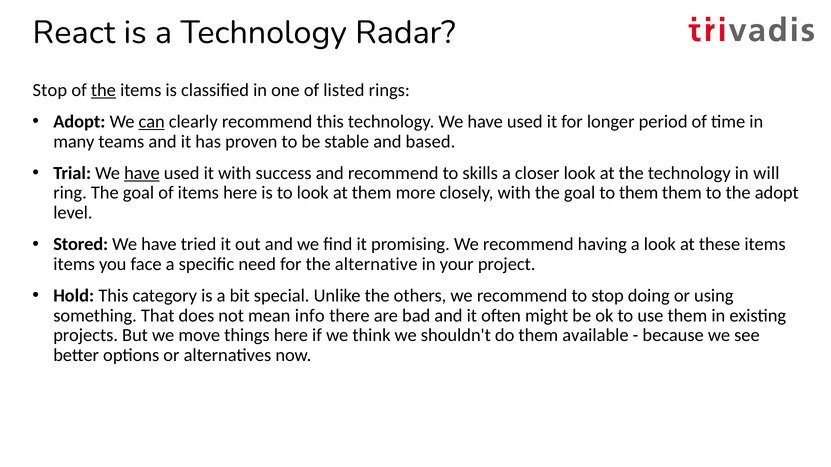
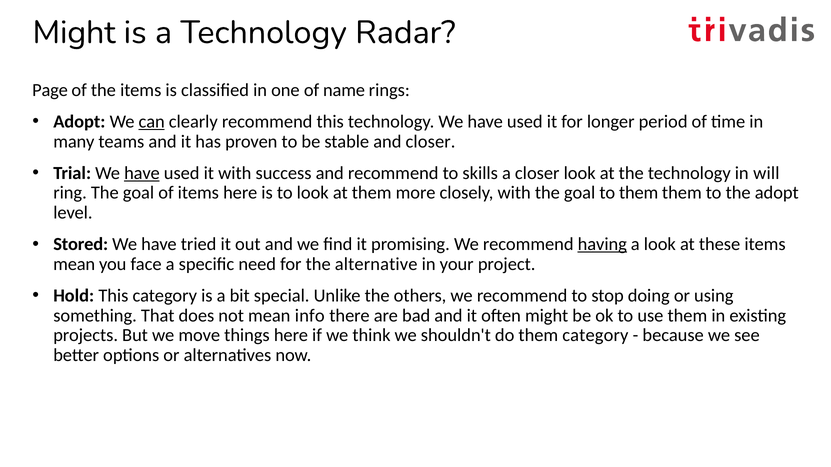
React at (74, 32): React -> Might
Stop at (50, 90): Stop -> Page
the at (103, 90) underline: present -> none
listed: listed -> name
and based: based -> closer
having underline: none -> present
items at (74, 264): items -> mean
them available: available -> category
